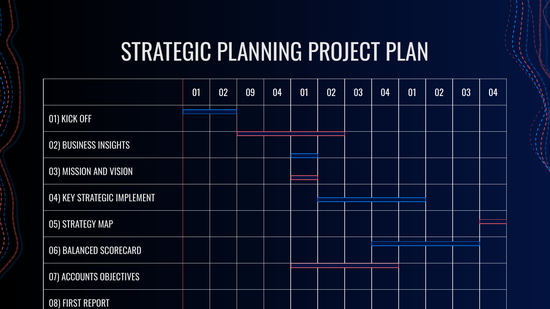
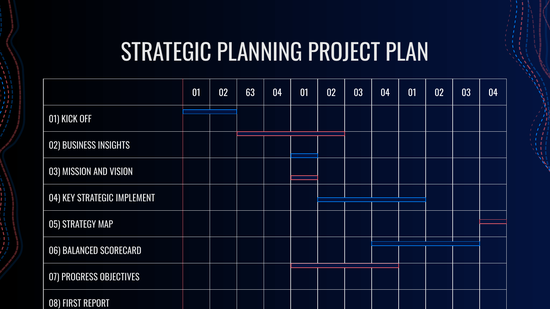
09: 09 -> 63
ACCOUNTS: ACCOUNTS -> PROGRESS
